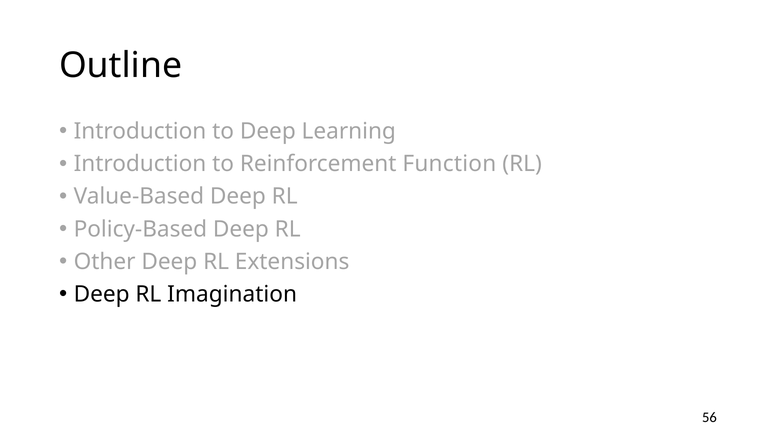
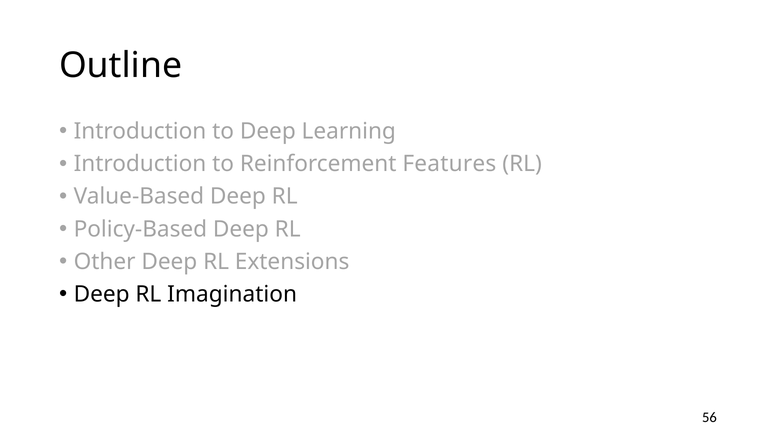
Function: Function -> Features
